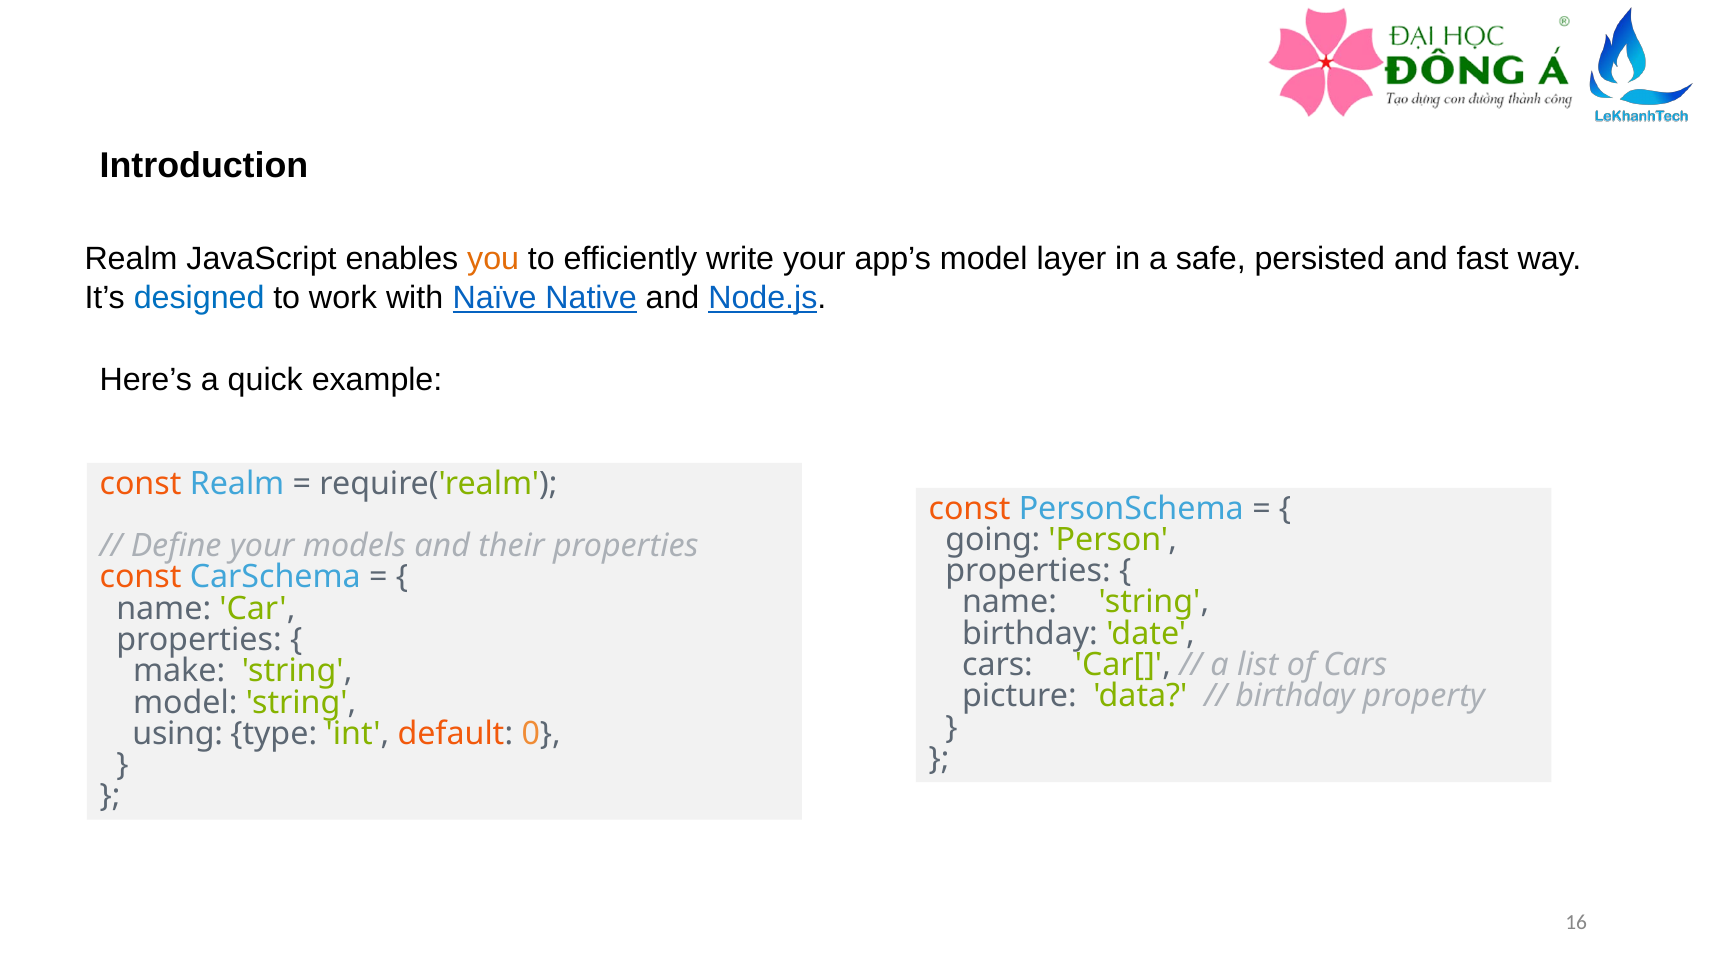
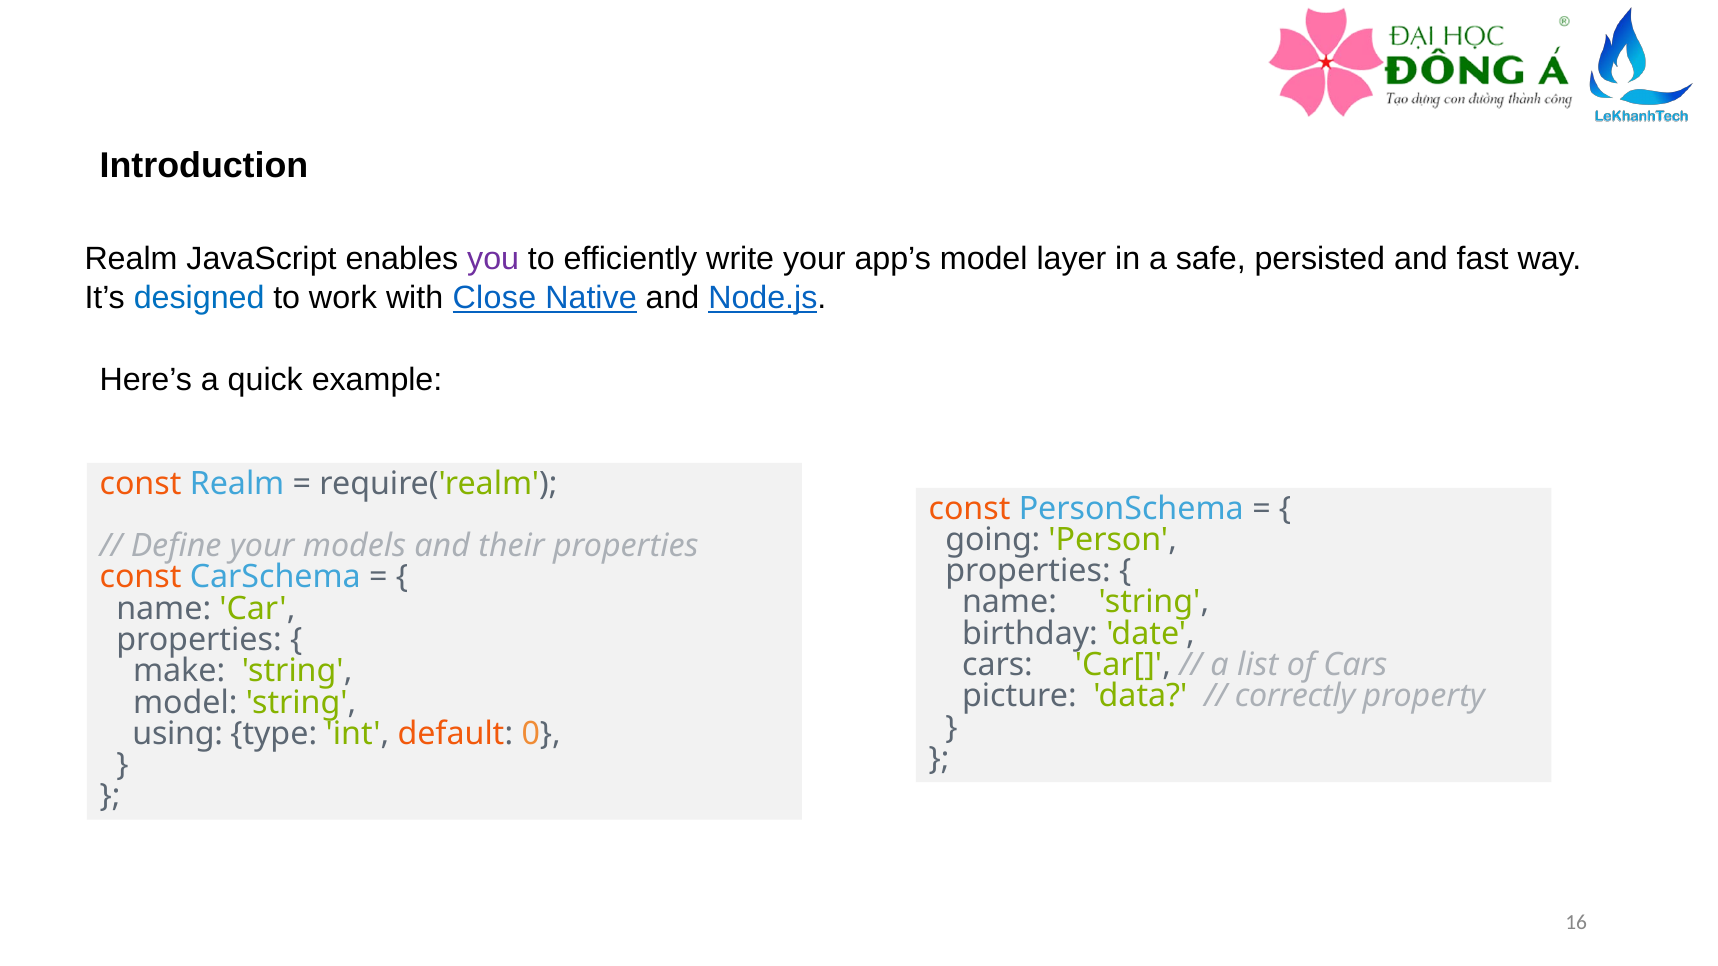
you colour: orange -> purple
Naïve: Naïve -> Close
birthday at (1295, 696): birthday -> correctly
